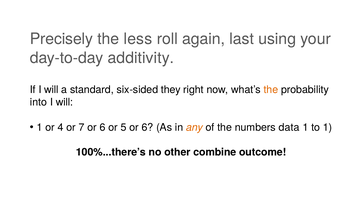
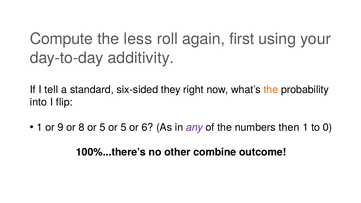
Precisely: Precisely -> Compute
last: last -> first
If I will: will -> tell
will at (64, 102): will -> flip
4: 4 -> 9
7: 7 -> 8
6 at (103, 127): 6 -> 5
any colour: orange -> purple
data: data -> then
to 1: 1 -> 0
